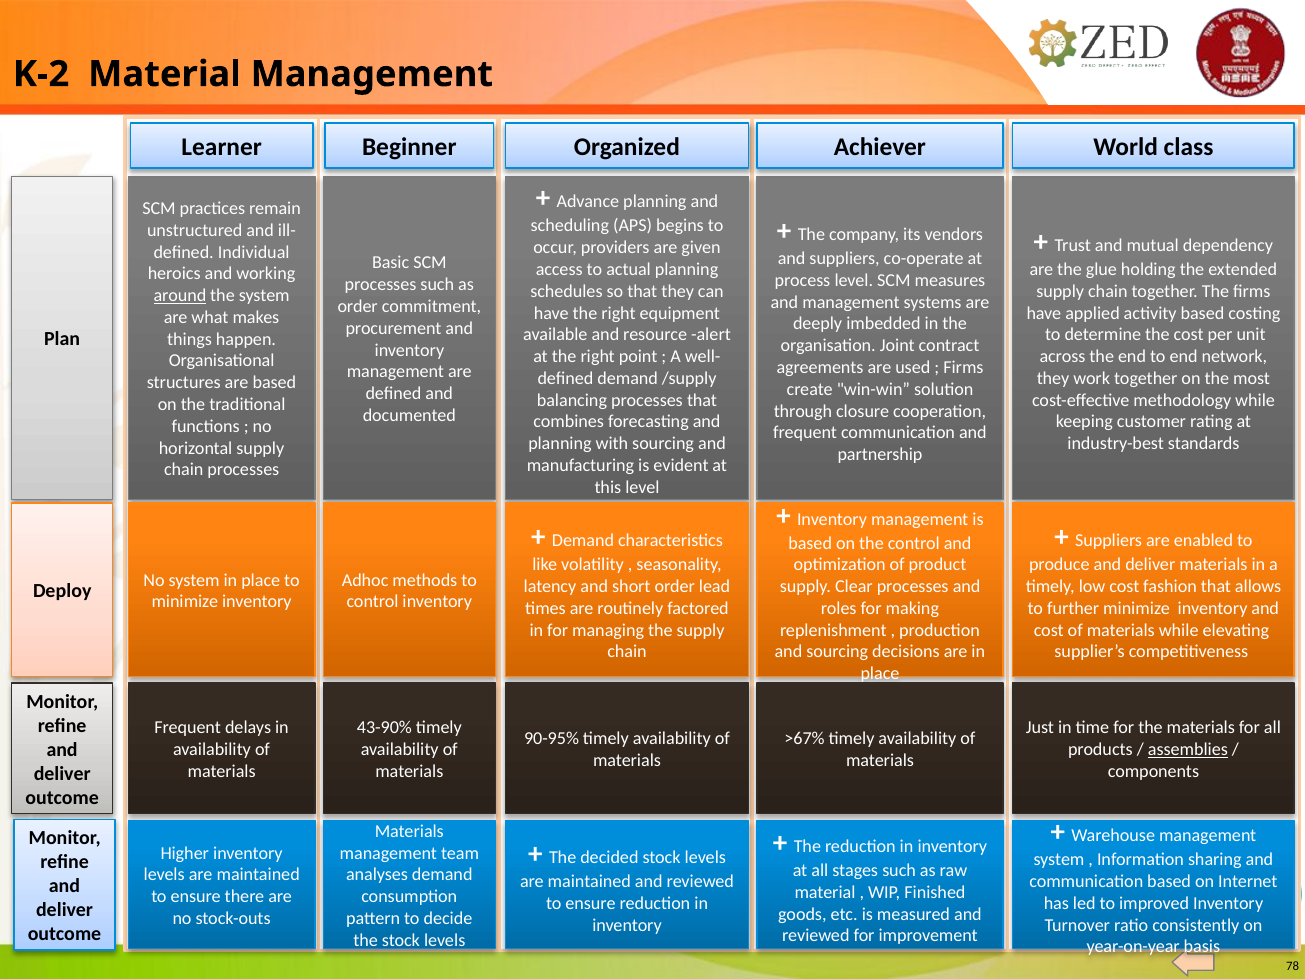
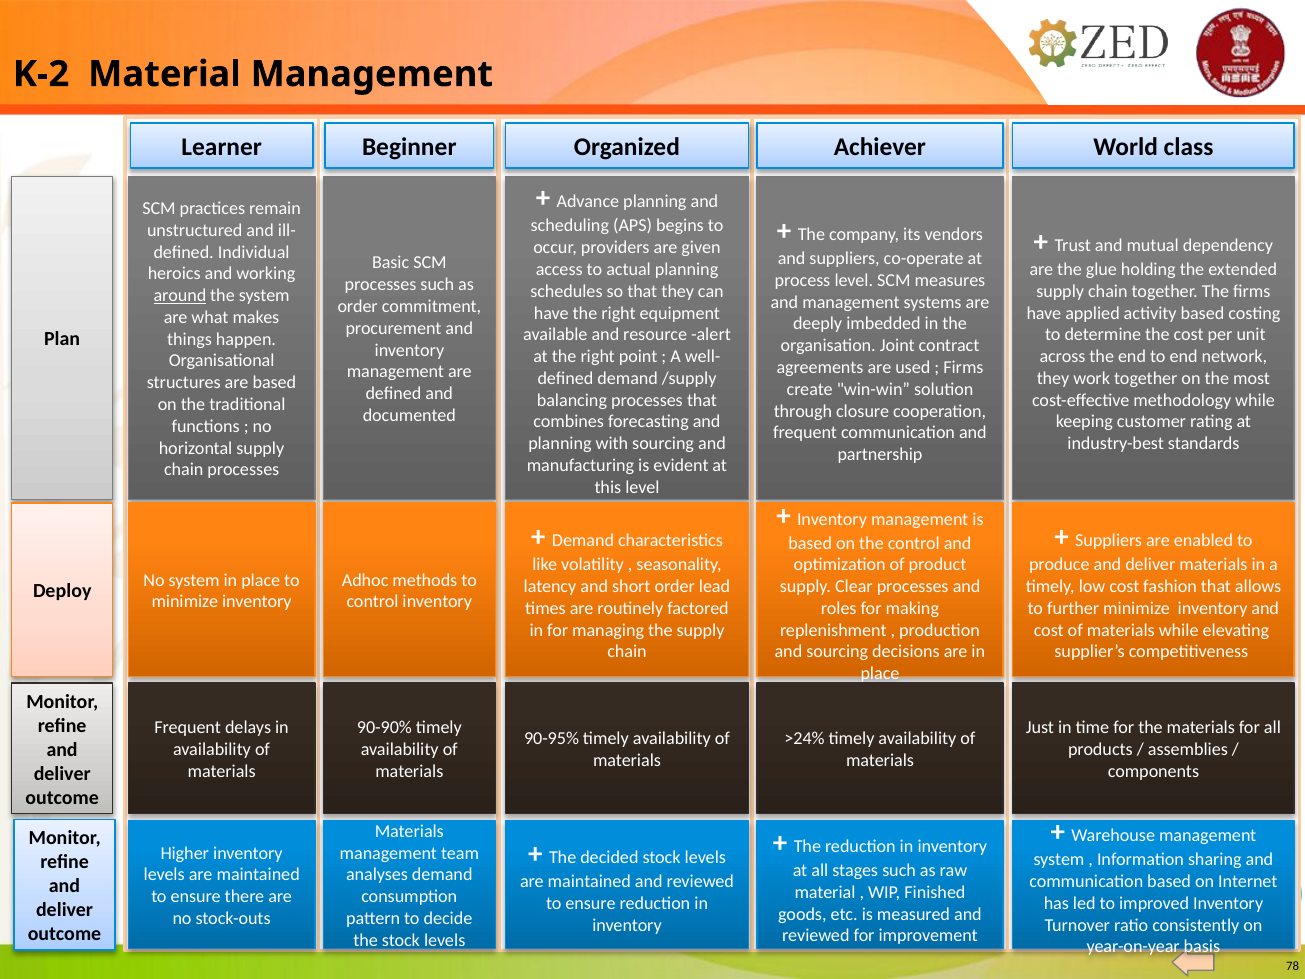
43-90%: 43-90% -> 90-90%
>67%: >67% -> >24%
assemblies underline: present -> none
